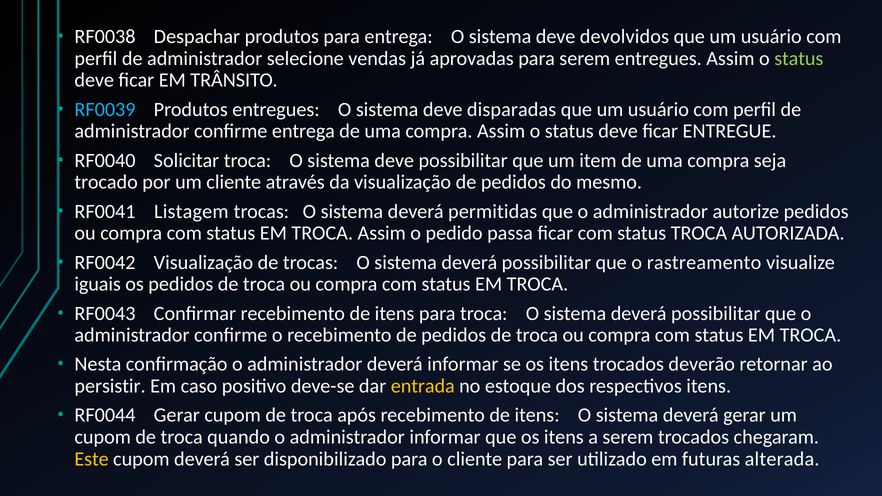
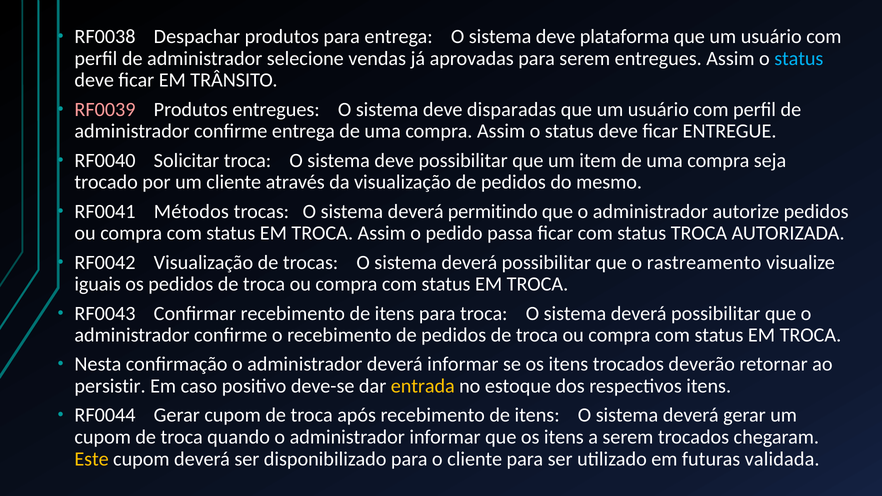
devolvidos: devolvidos -> plataforma
status at (799, 58) colour: light green -> light blue
RF0039 colour: light blue -> pink
Listagem: Listagem -> Métodos
permitidas: permitidas -> permitindo
alterada: alterada -> validada
